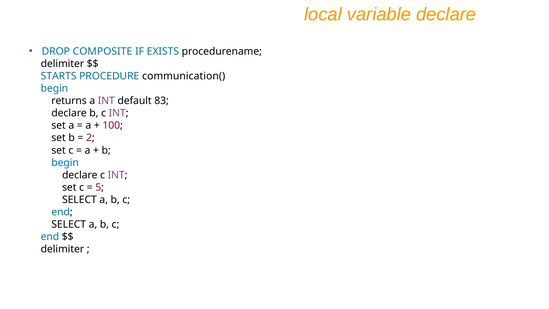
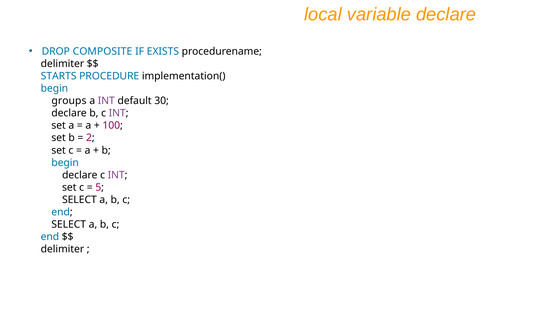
communication(: communication( -> implementation(
returns: returns -> groups
83: 83 -> 30
